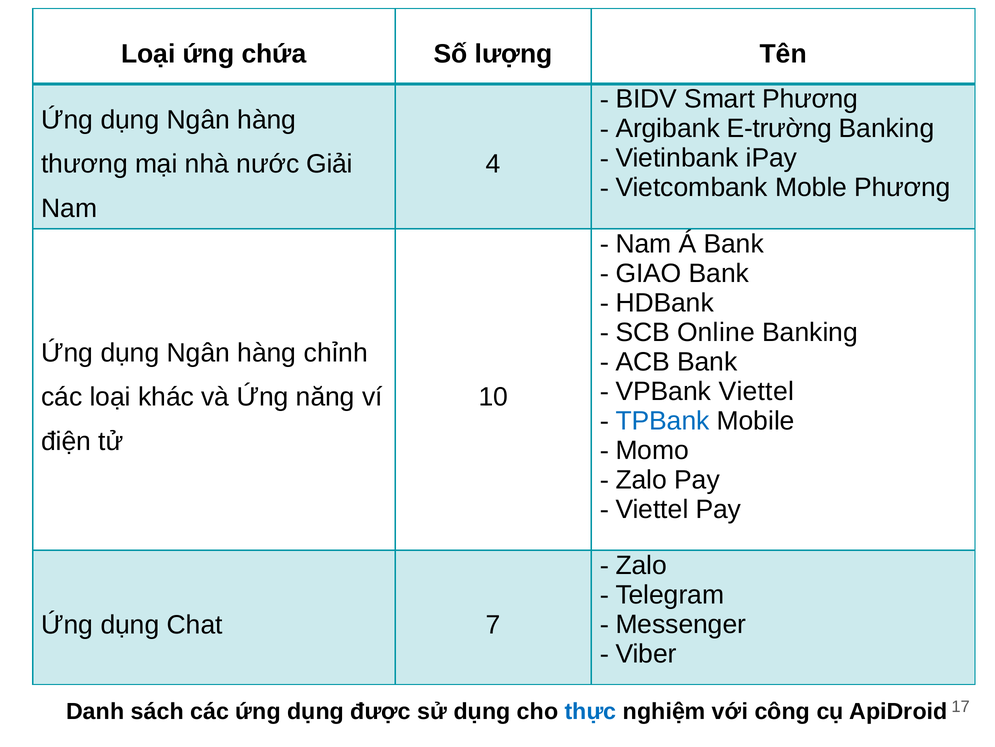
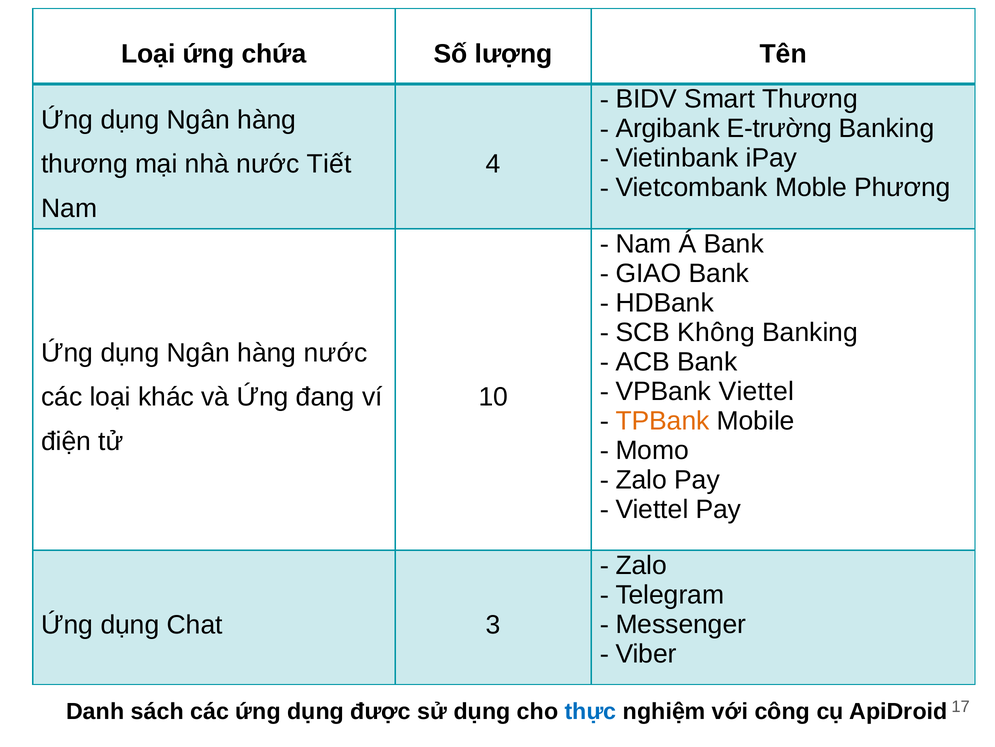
Smart Phương: Phương -> Thương
Giải: Giải -> Tiết
Online: Online -> Không
hàng chỉnh: chỉnh -> nước
năng: năng -> đang
TPBank colour: blue -> orange
7: 7 -> 3
